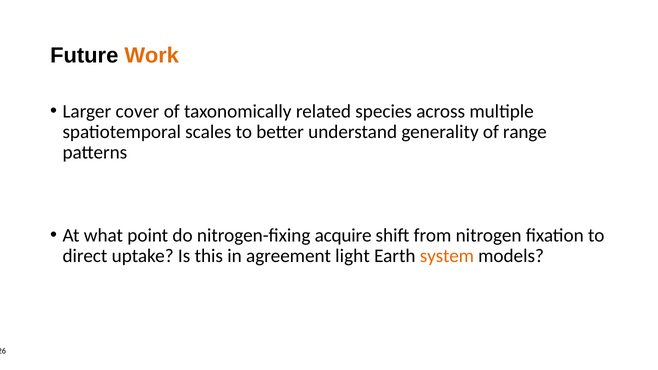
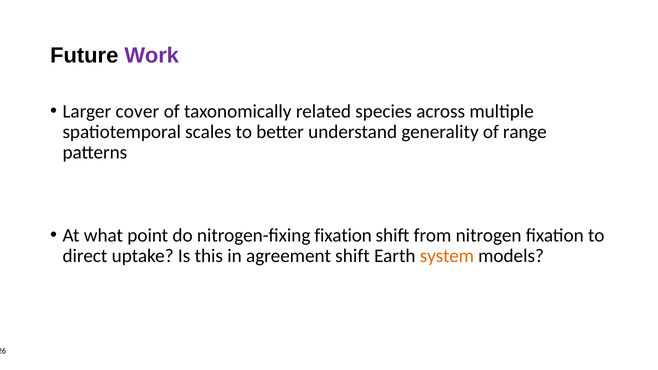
Work colour: orange -> purple
nitrogen-fixing acquire: acquire -> fixation
agreement light: light -> shift
